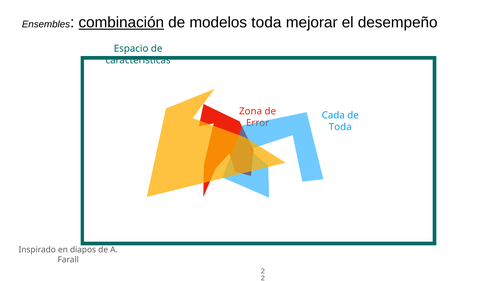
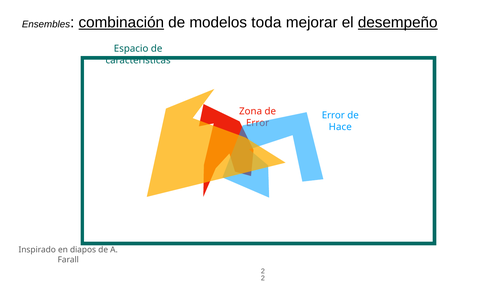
desempeño underline: none -> present
Cada at (333, 115): Cada -> Error
Toda at (340, 127): Toda -> Hace
